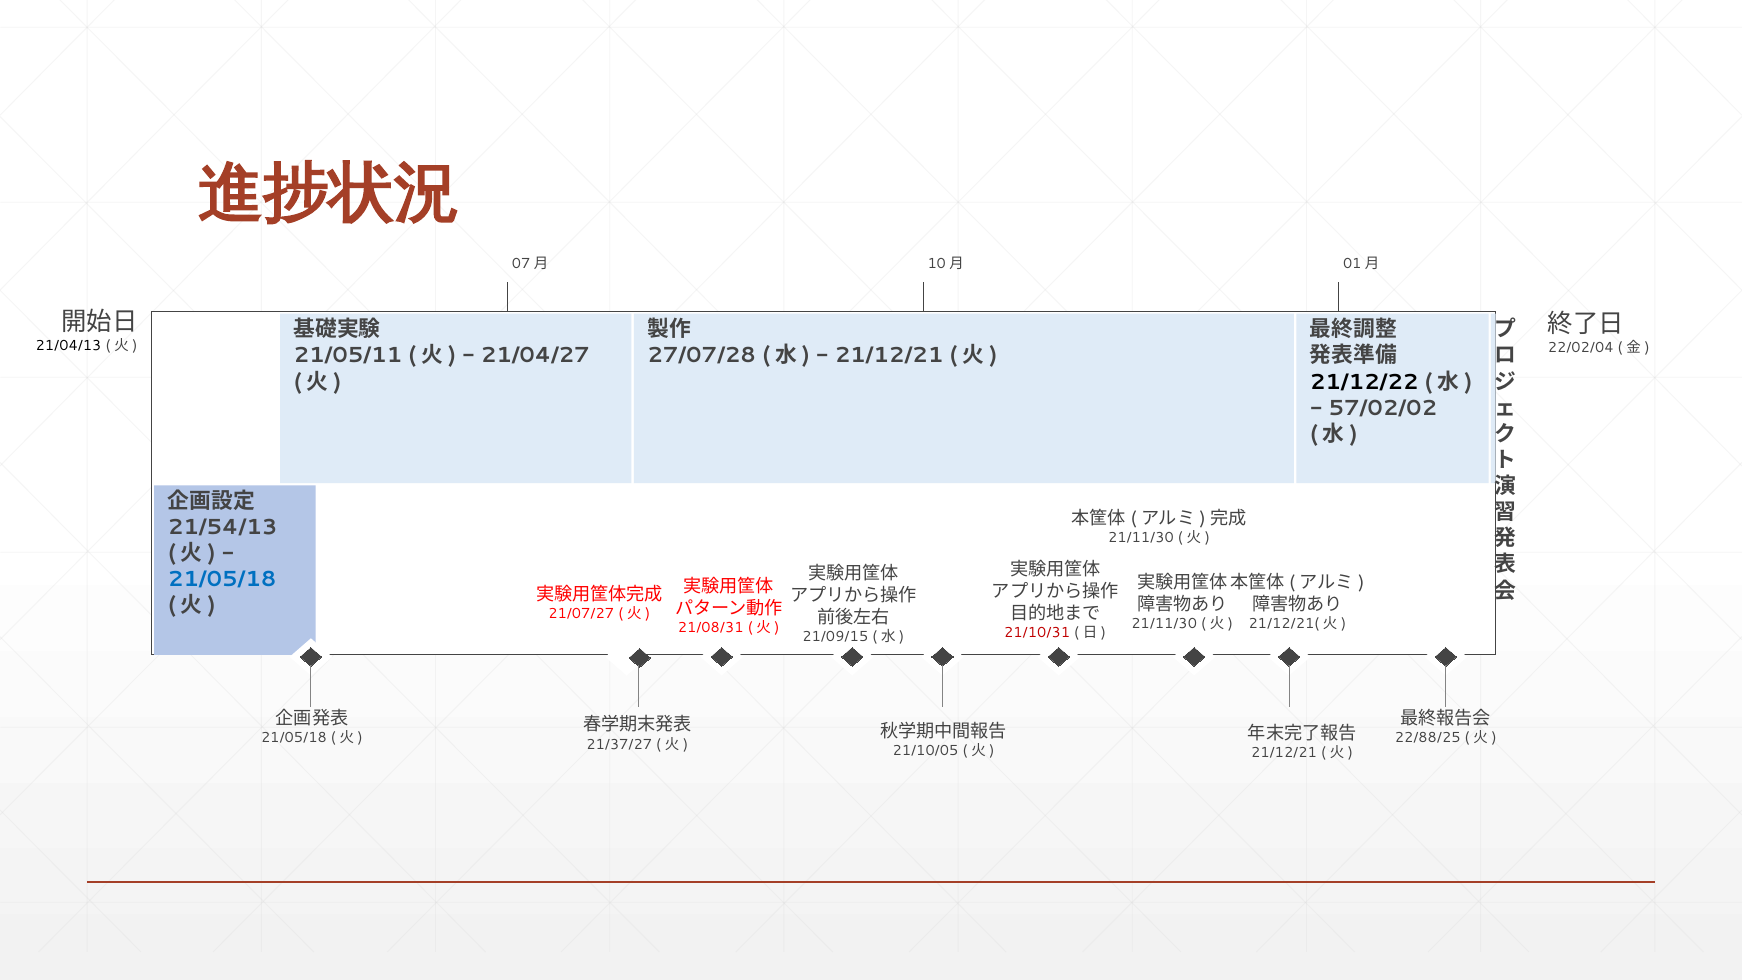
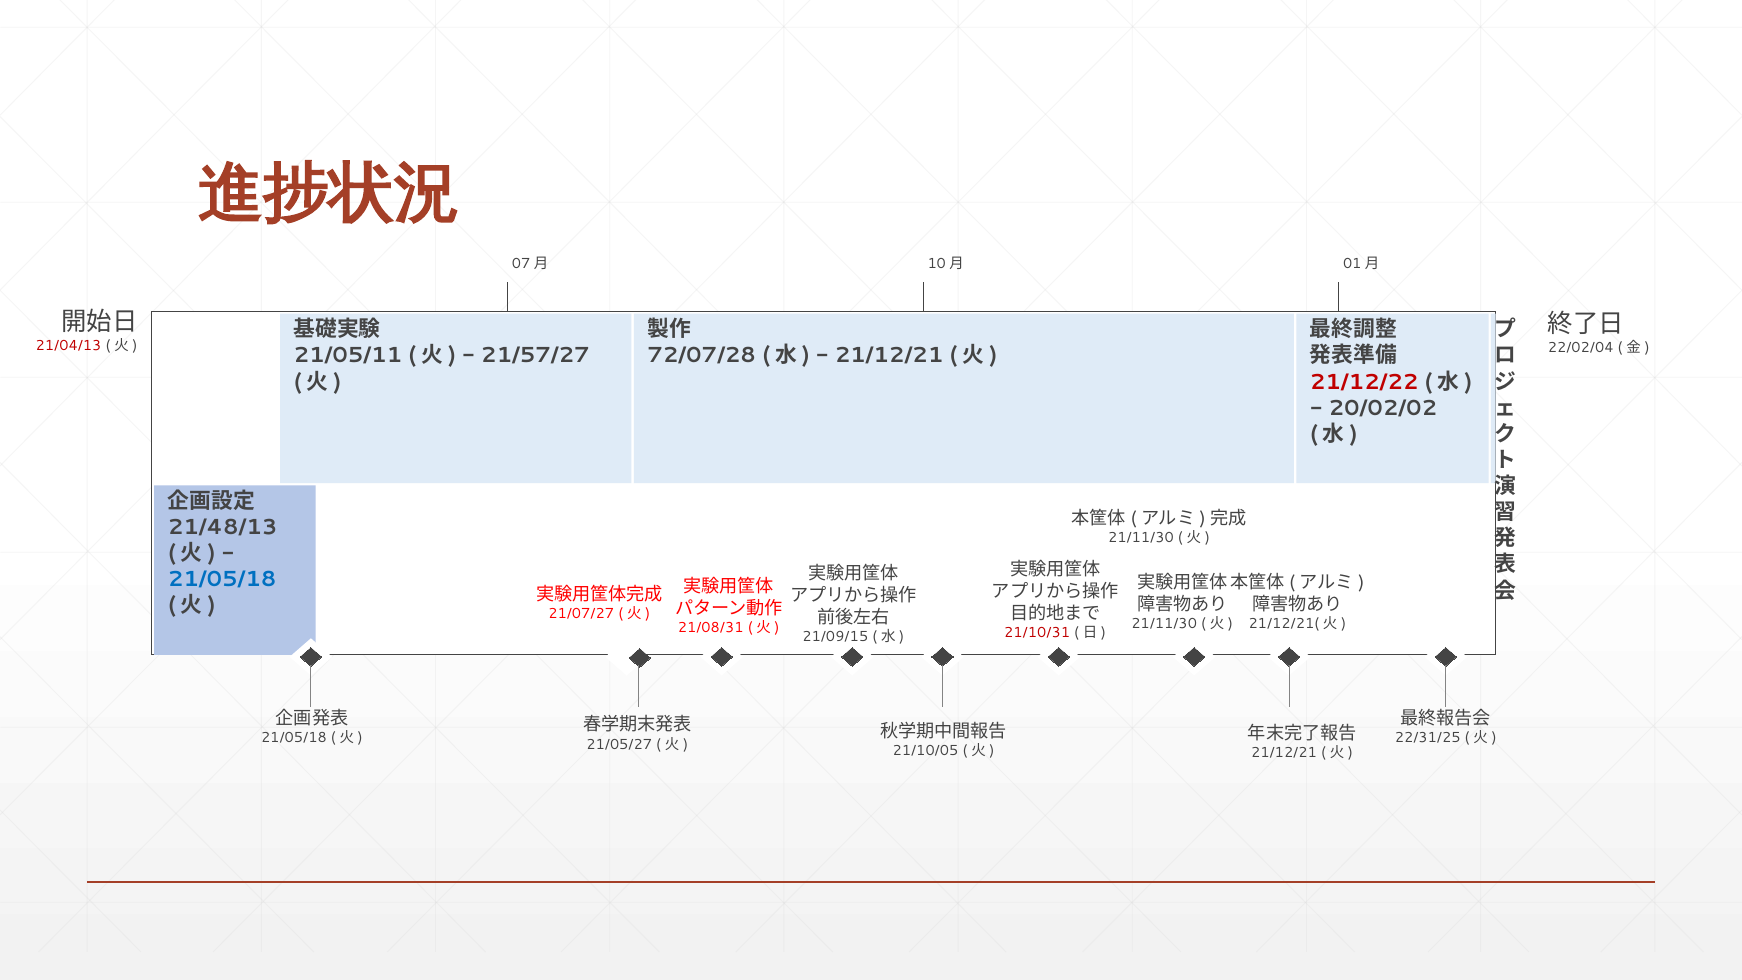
21/04/13 colour: black -> red
21/04/27: 21/04/27 -> 21/57/27
27/07/28: 27/07/28 -> 72/07/28
21/12/22 colour: black -> red
57/02/02: 57/02/02 -> 20/02/02
21/54/13: 21/54/13 -> 21/48/13
22/88/25: 22/88/25 -> 22/31/25
21/37/27: 21/37/27 -> 21/05/27
